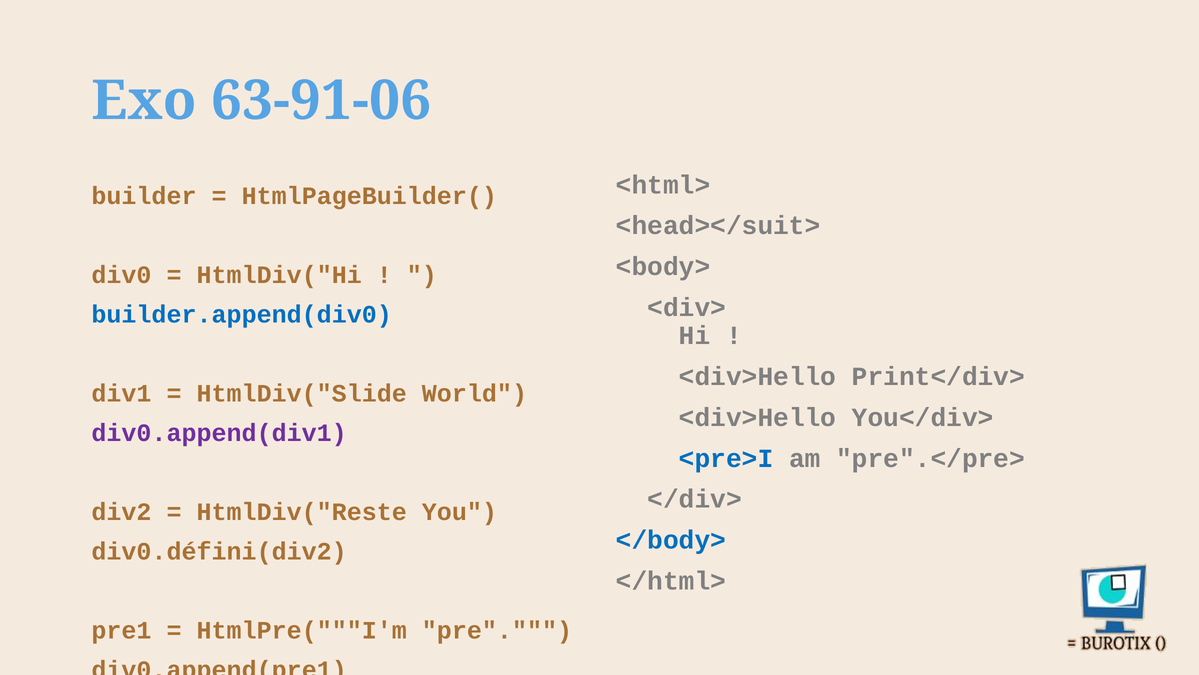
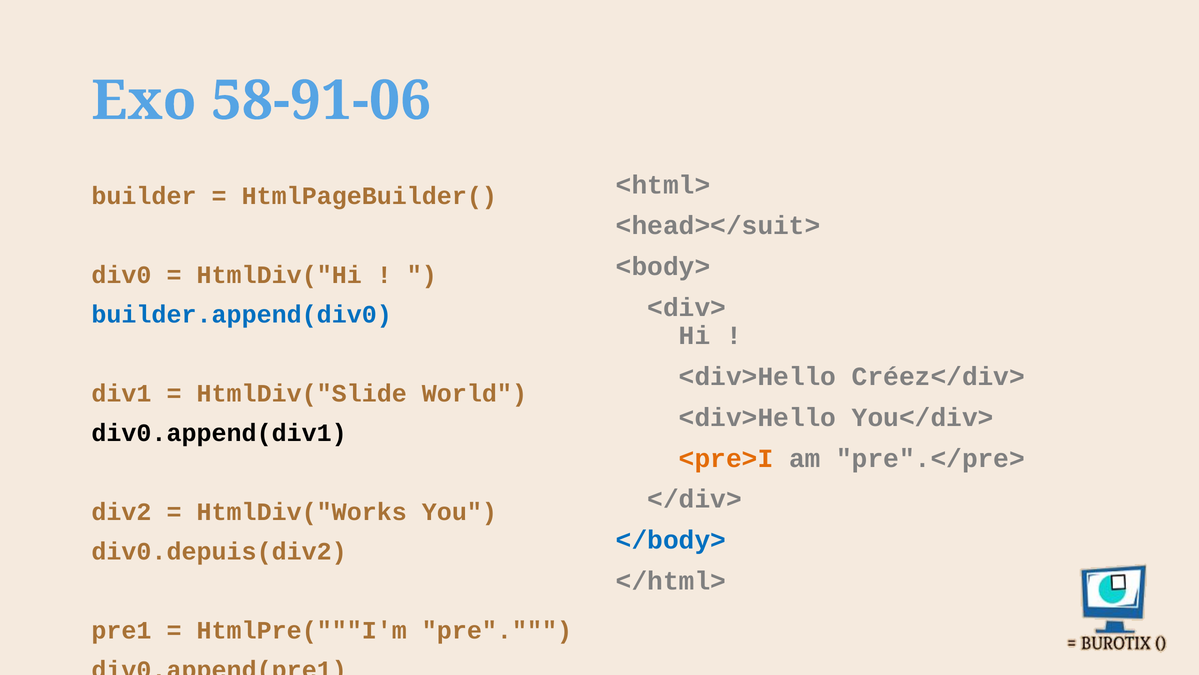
63-91-06: 63-91-06 -> 58-91-06
Print</div>: Print</div> -> Créez</div>
div0.append(div1 colour: purple -> black
<pre>I colour: blue -> orange
HtmlDiv("Reste: HtmlDiv("Reste -> HtmlDiv("Works
div0.défini(div2: div0.défini(div2 -> div0.depuis(div2
